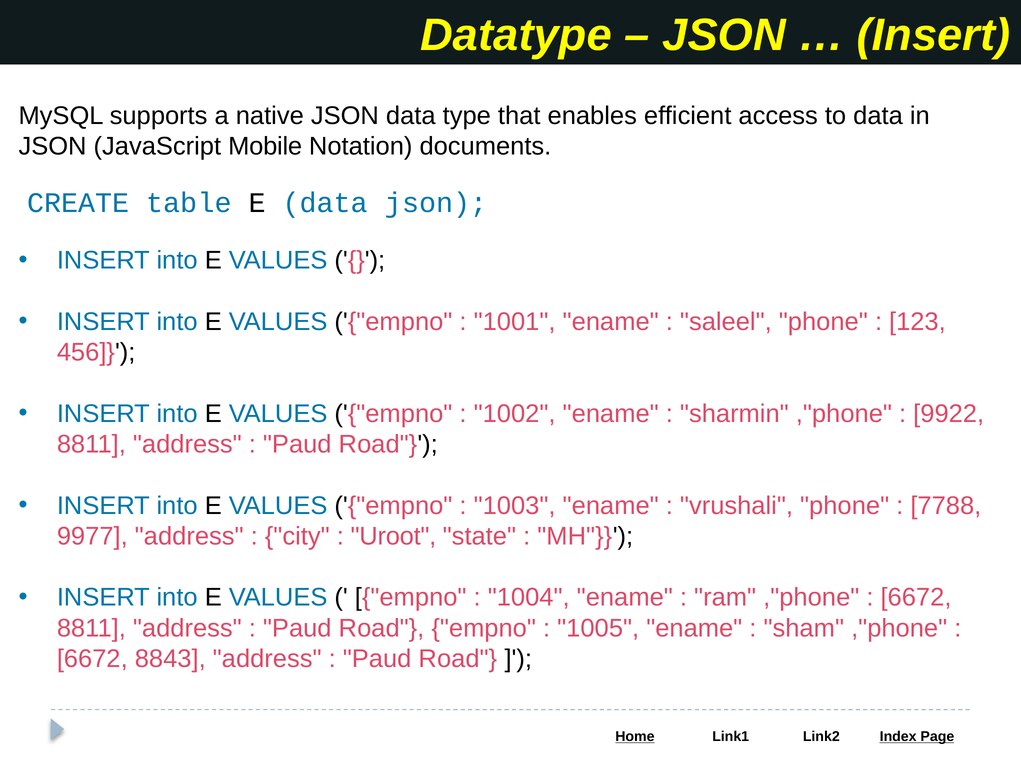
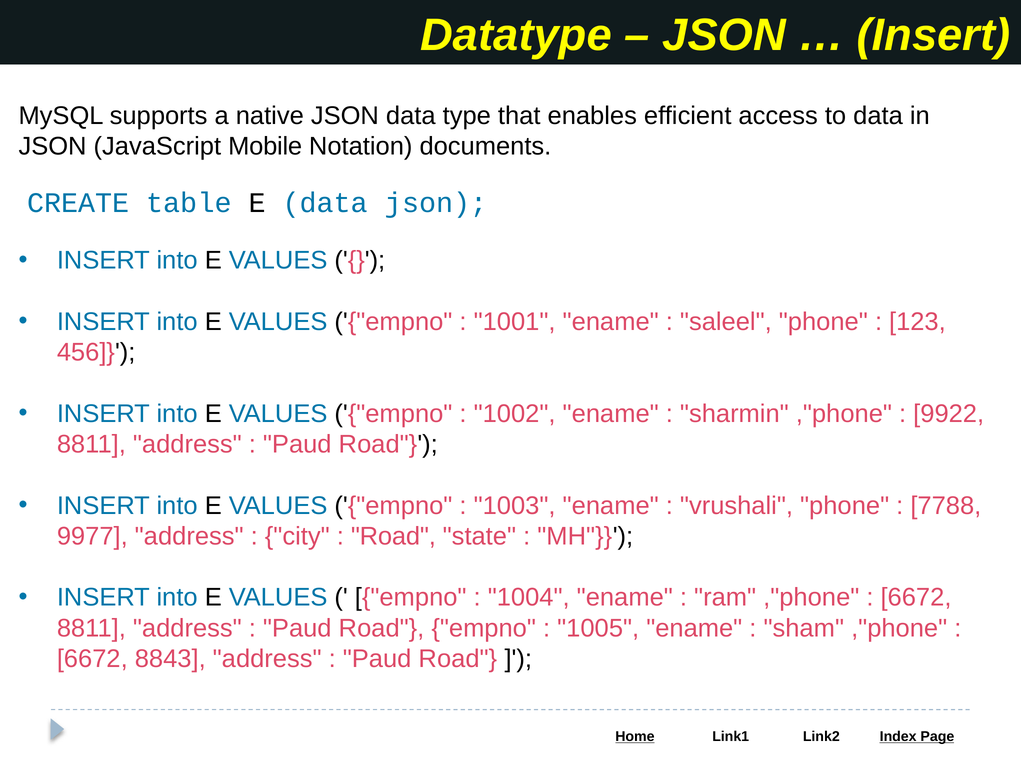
Uroot at (393, 536): Uroot -> Road
